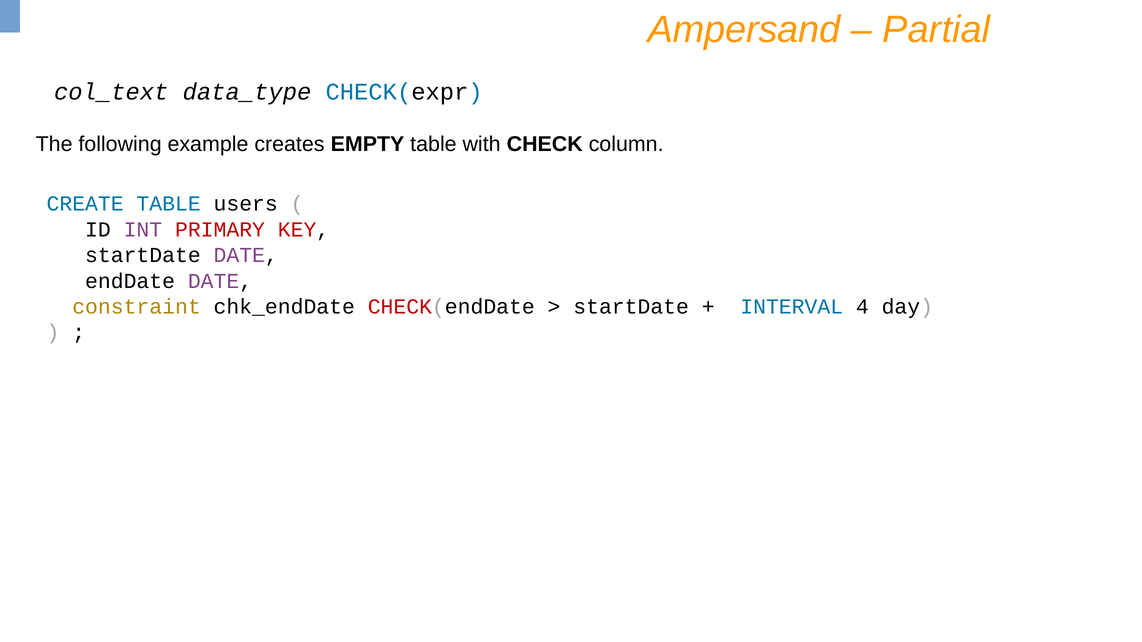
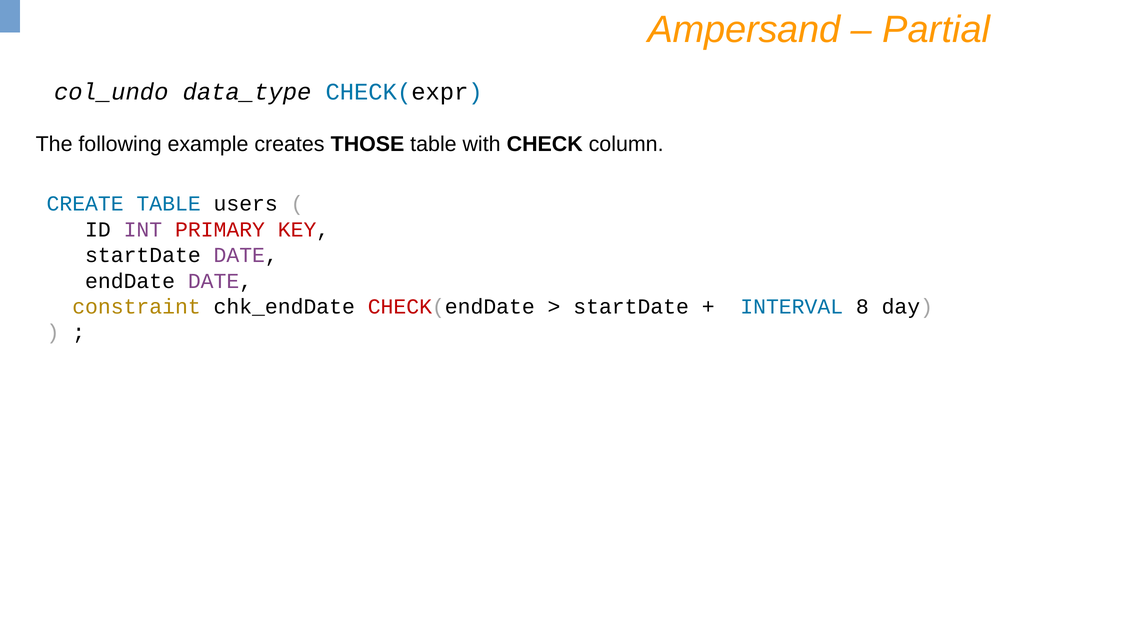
col_text: col_text -> col_undo
EMPTY: EMPTY -> THOSE
4: 4 -> 8
